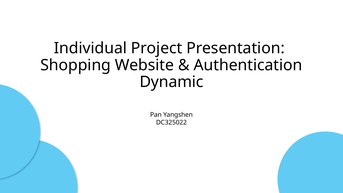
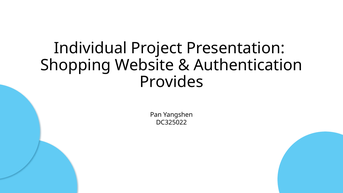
Dynamic: Dynamic -> Provides
